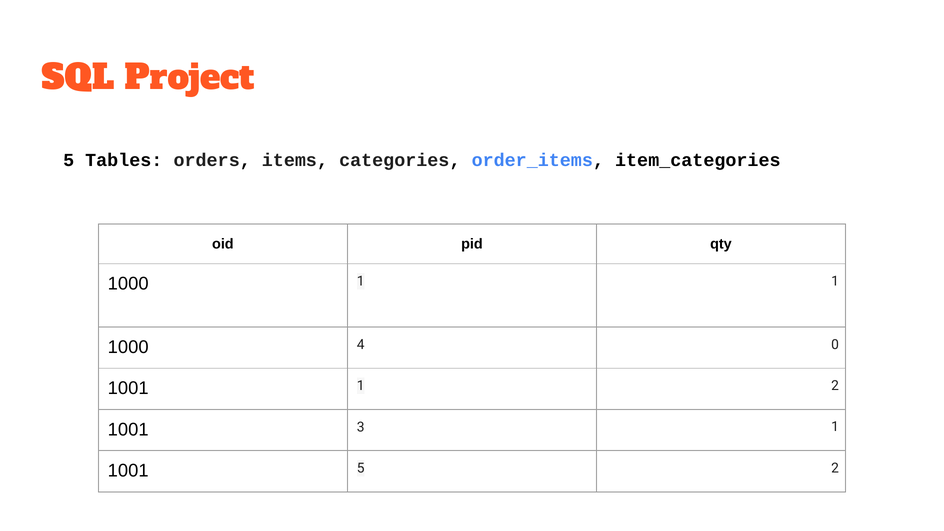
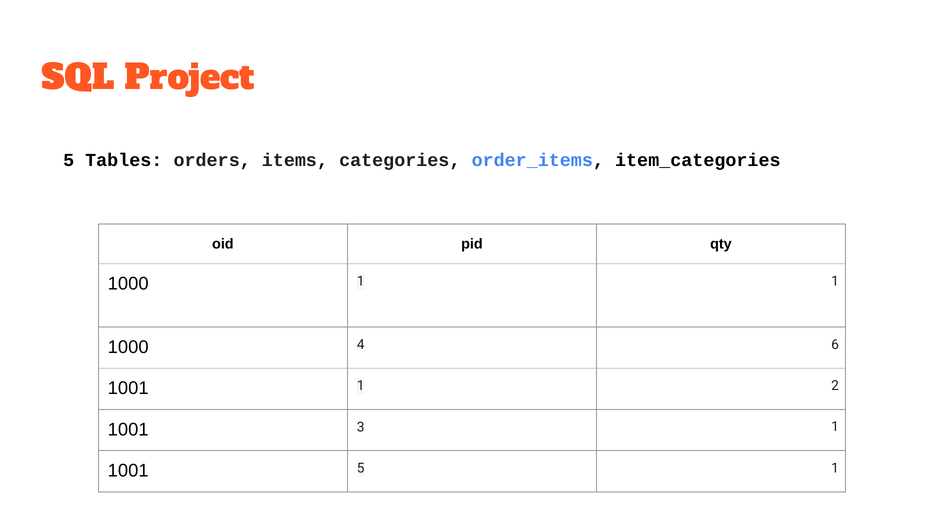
0: 0 -> 6
5 2: 2 -> 1
